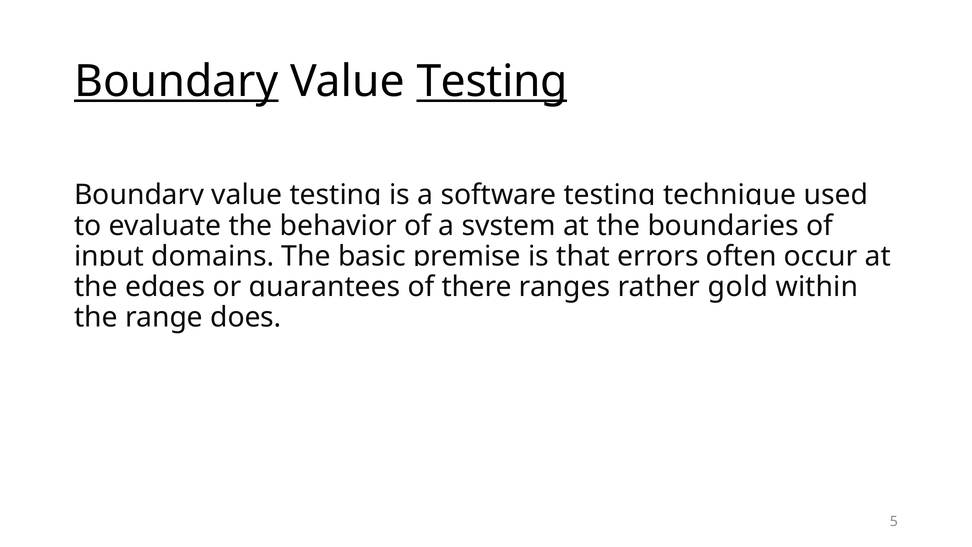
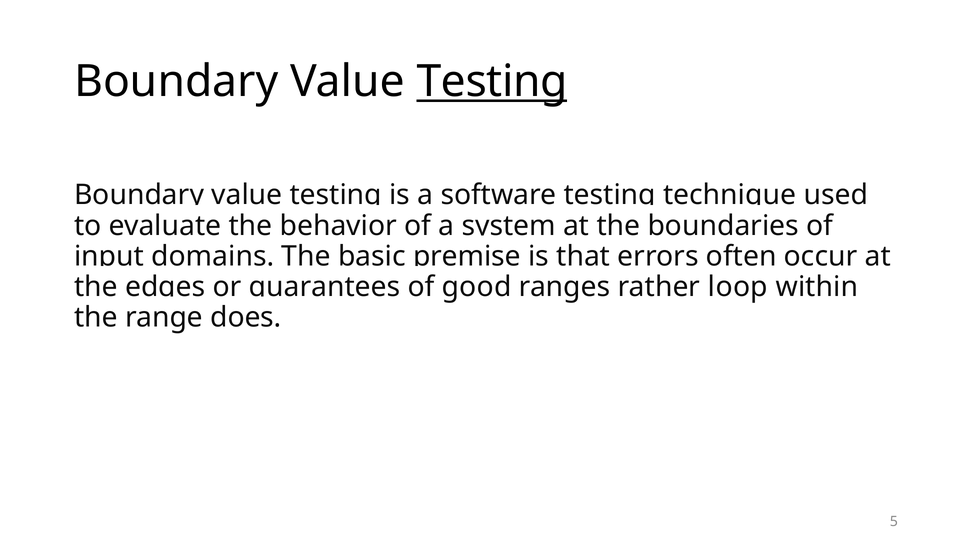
Boundary at (176, 82) underline: present -> none
there: there -> good
gold: gold -> loop
